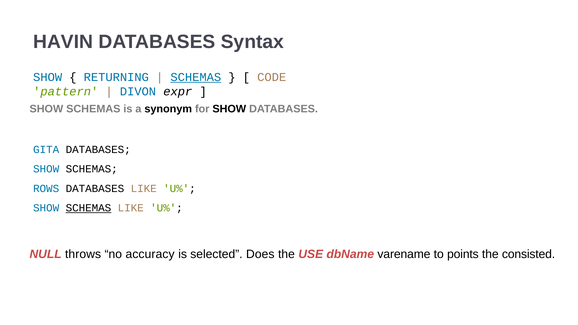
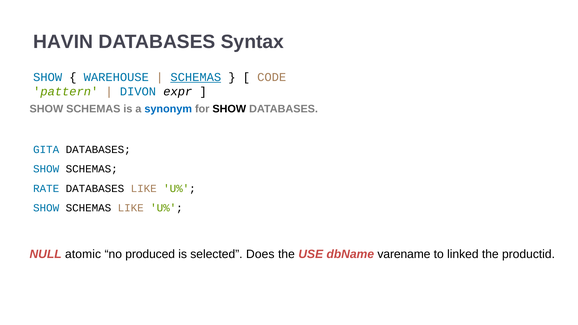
RETURNING: RETURNING -> WAREHOUSE
synonym colour: black -> blue
ROWS: ROWS -> RATE
SCHEMAS at (88, 208) underline: present -> none
throws: throws -> atomic
accuracy: accuracy -> produced
points: points -> linked
consisted: consisted -> productid
